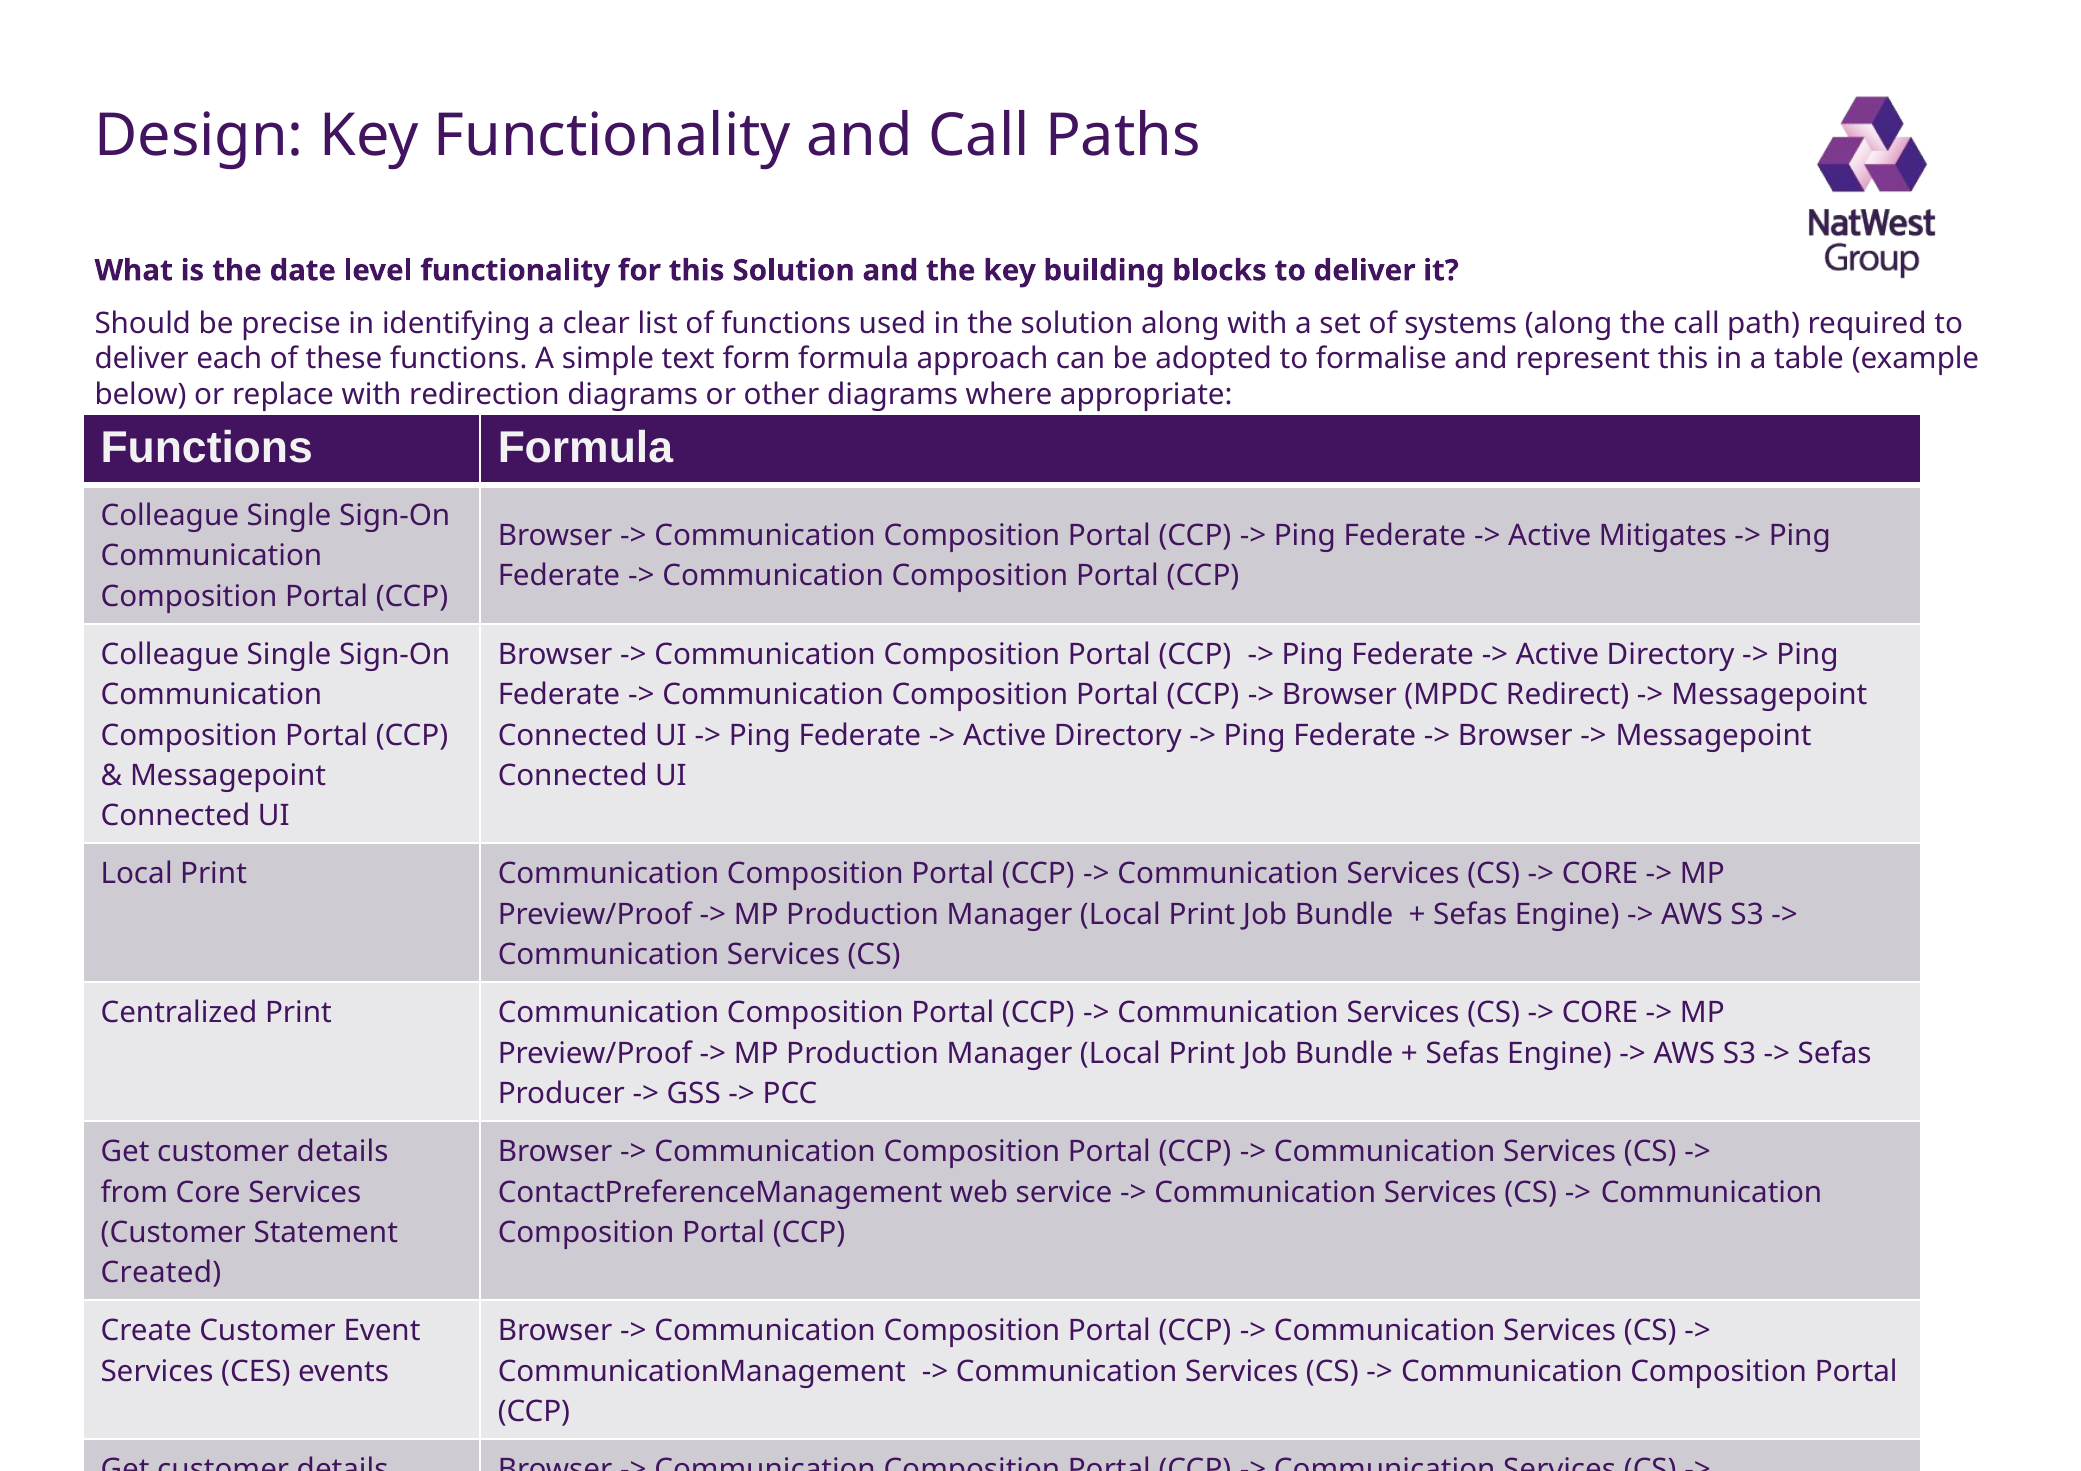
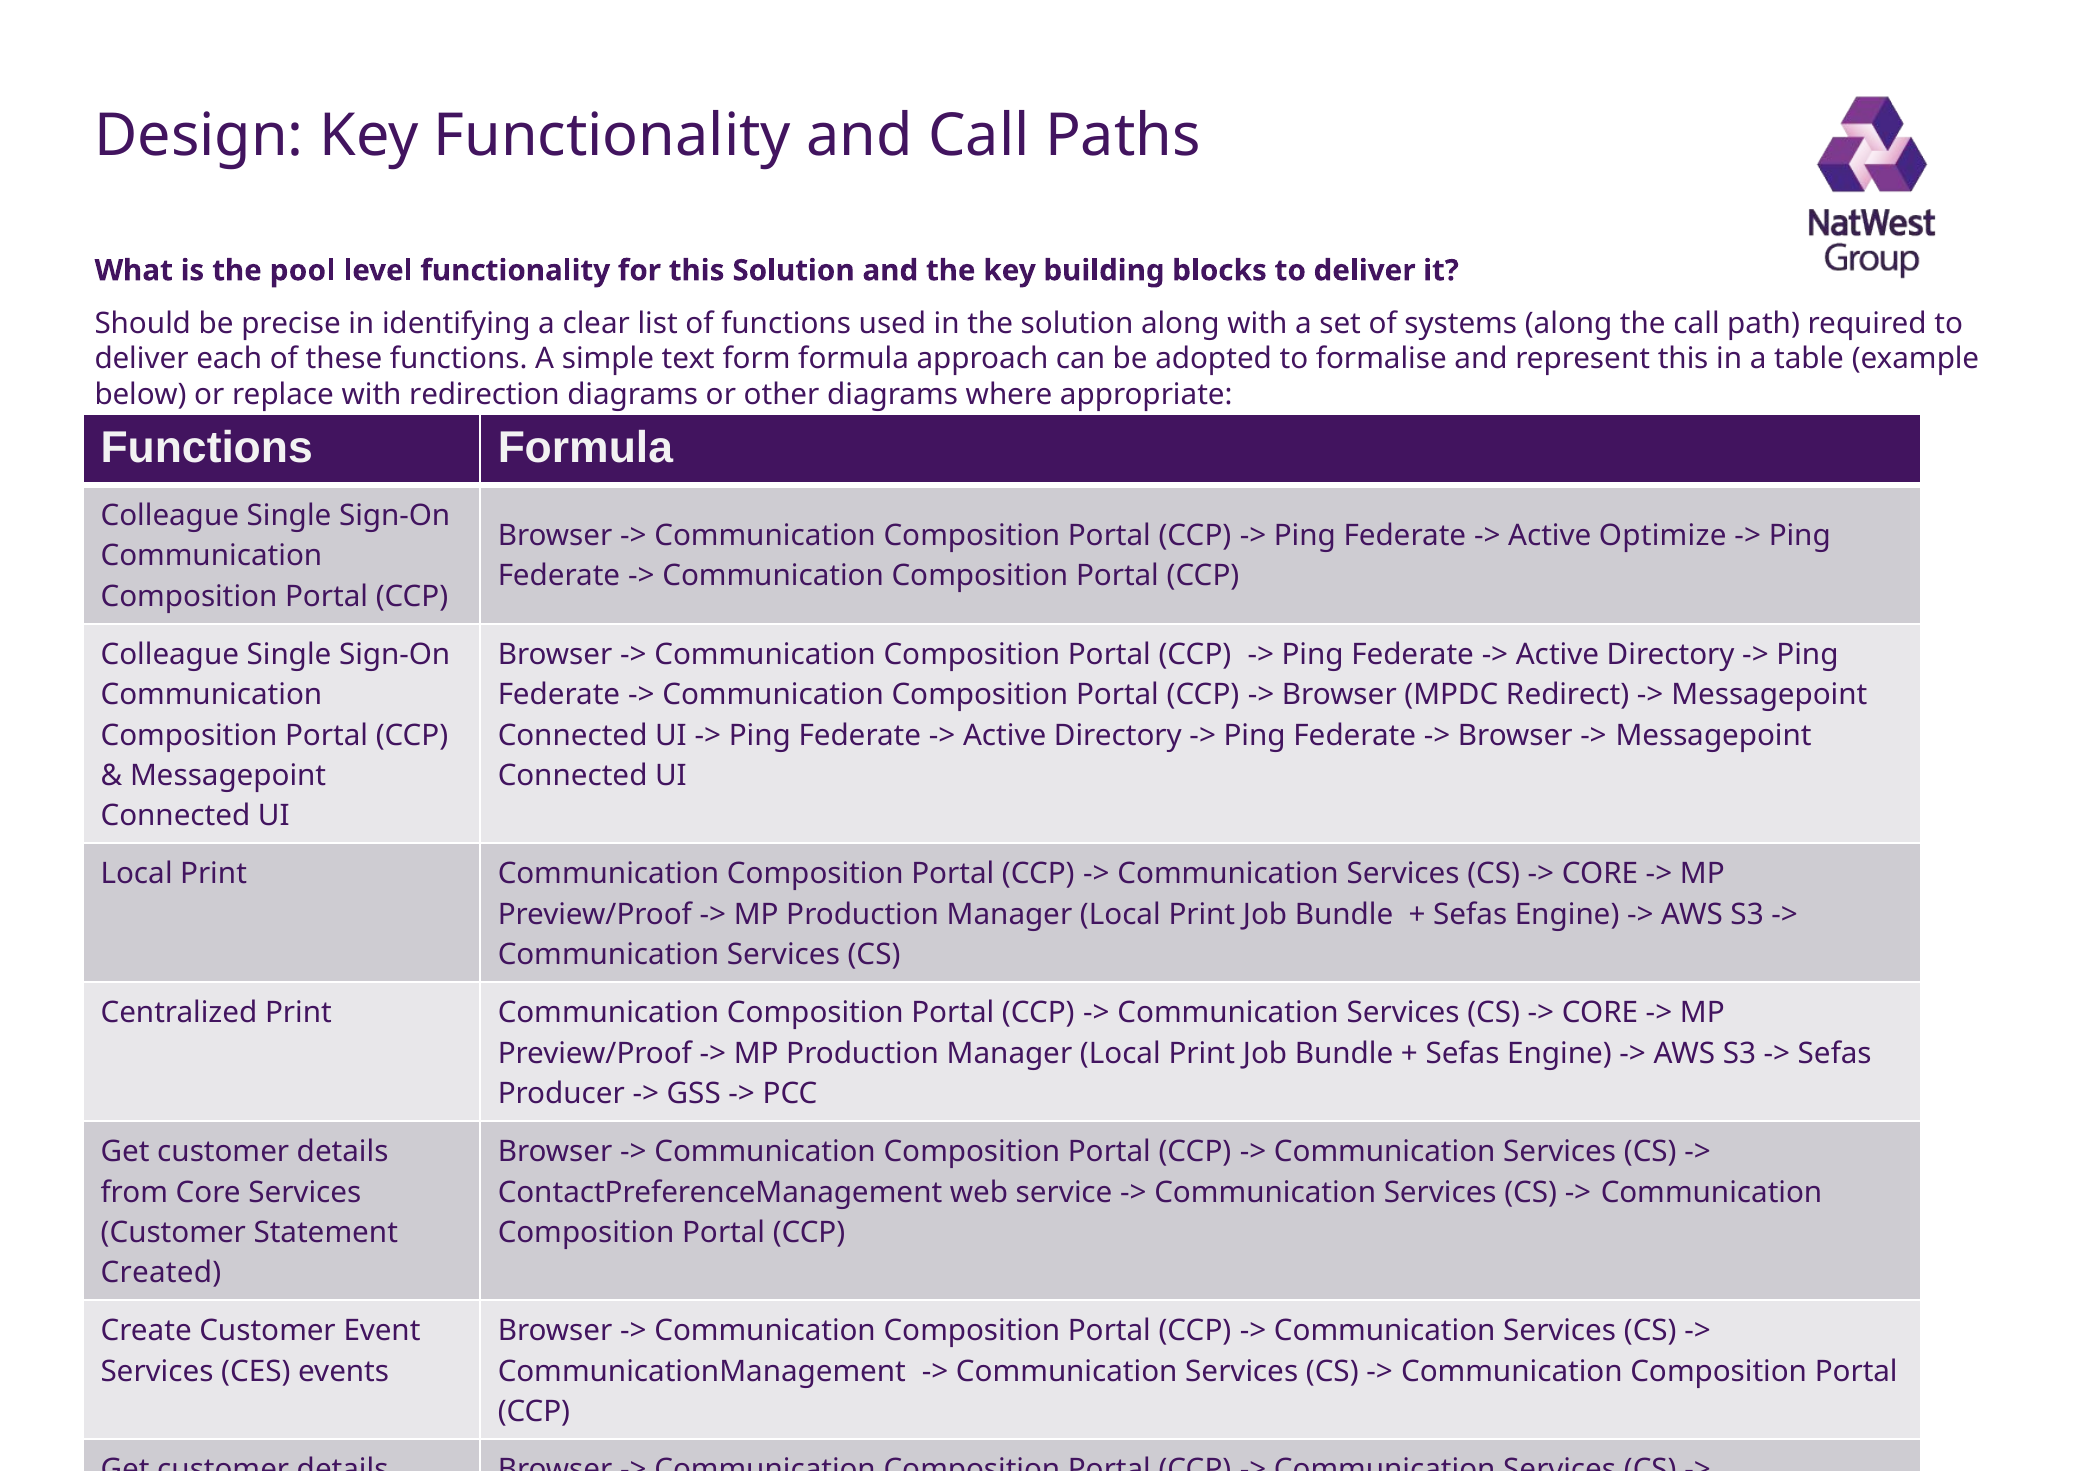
date: date -> pool
Mitigates: Mitigates -> Optimize
